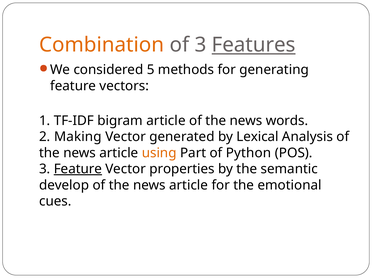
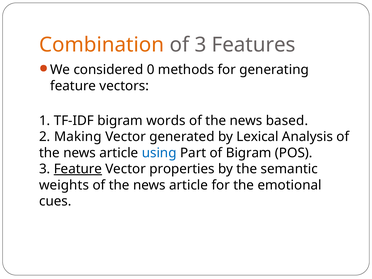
Features underline: present -> none
5: 5 -> 0
bigram article: article -> words
words: words -> based
using colour: orange -> blue
of Python: Python -> Bigram
develop: develop -> weights
